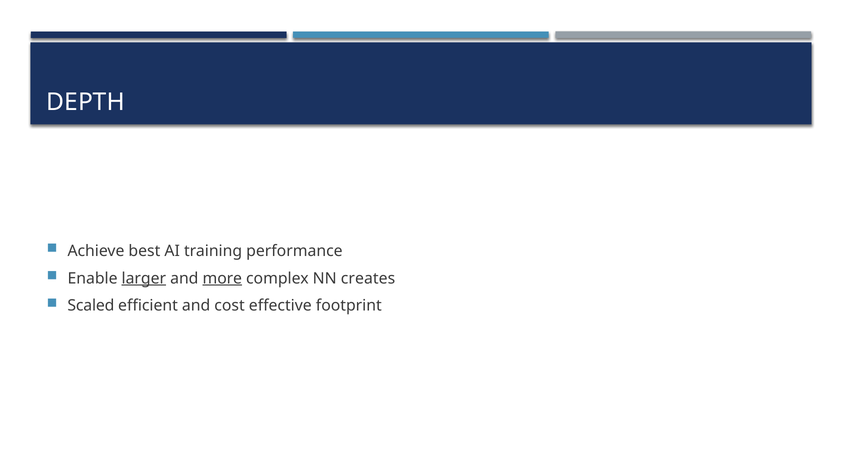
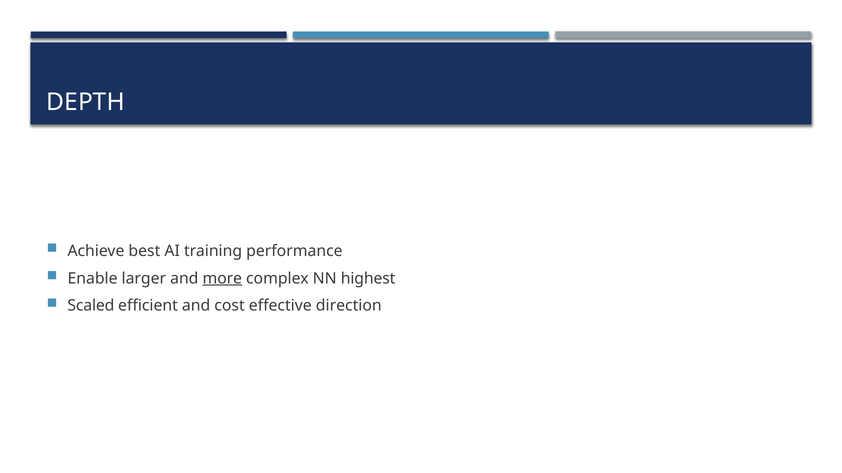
larger underline: present -> none
creates: creates -> highest
footprint: footprint -> direction
